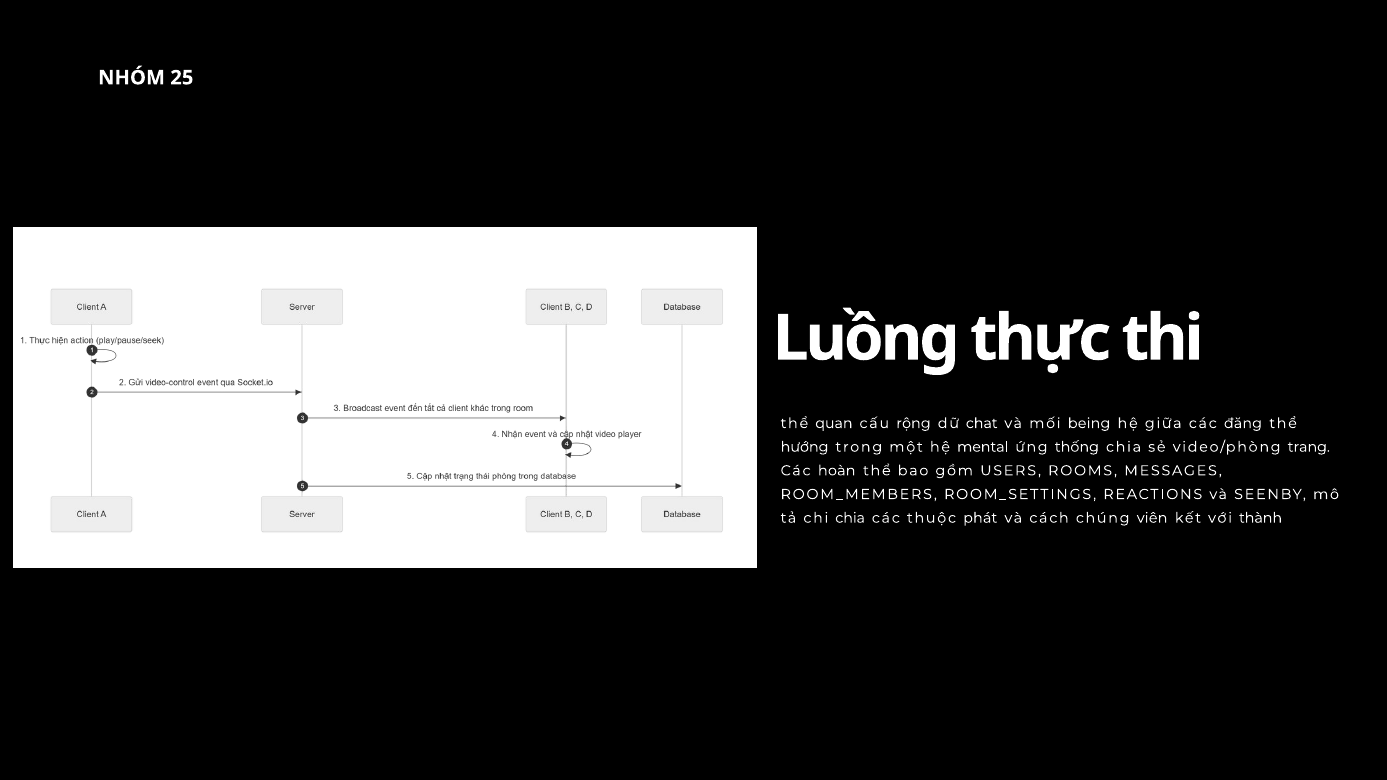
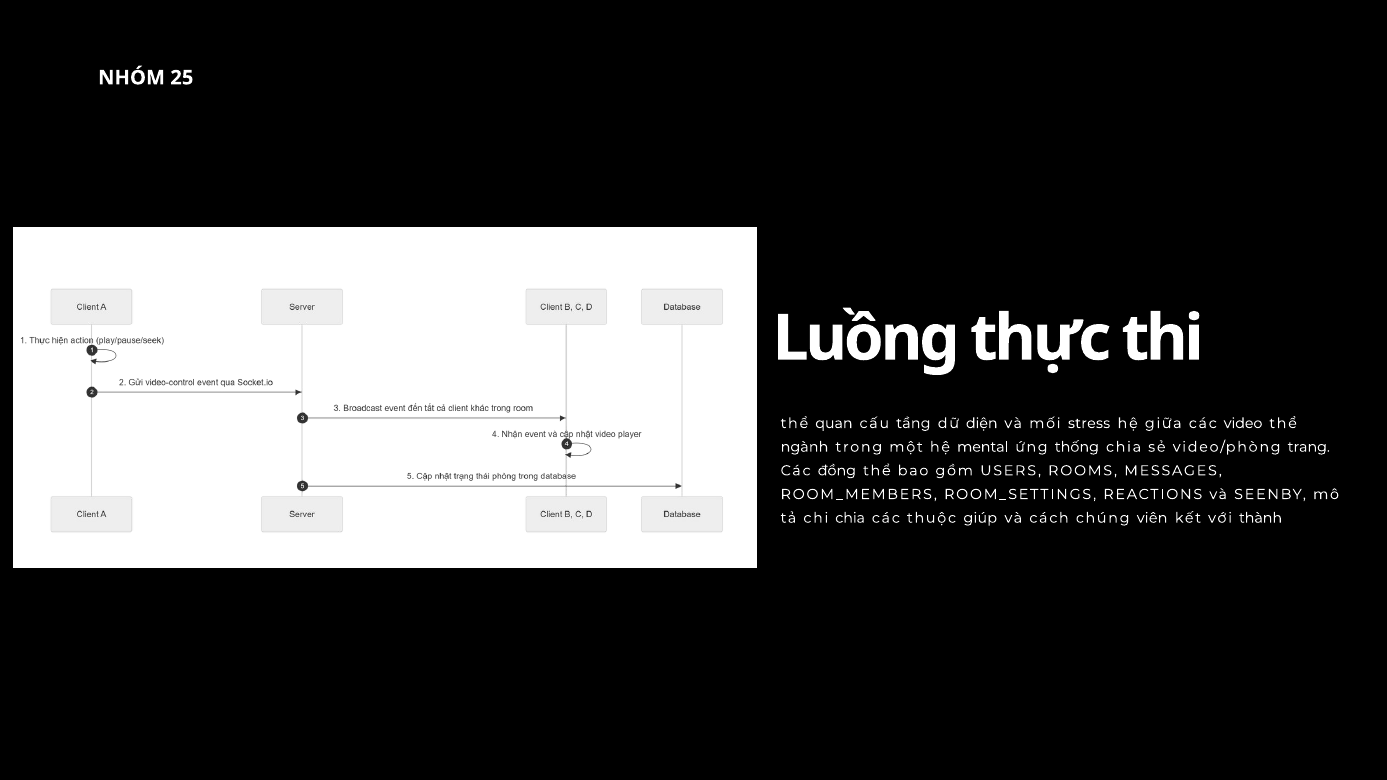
rộng: rộng -> tầng
chat: chat -> diện
being: being -> stress
đăng: đăng -> video
hướng: hướng -> ngành
hoàn: hoàn -> đồng
phát: phát -> giúp
